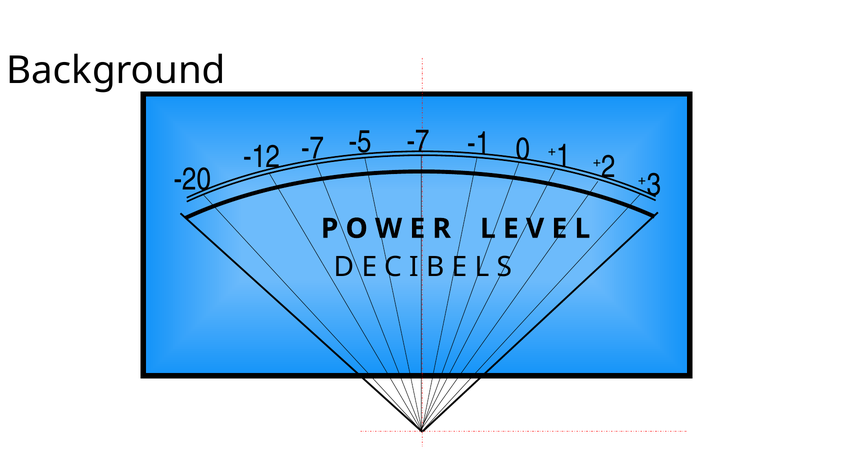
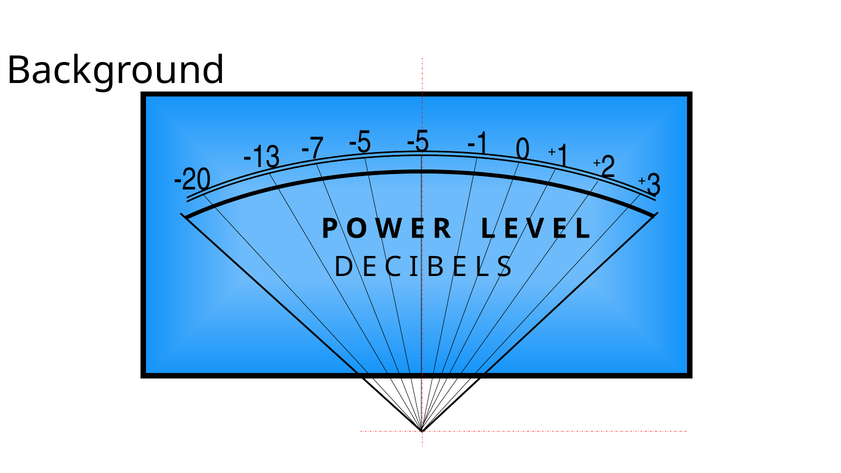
-12: -12 -> -13
-5 -7: -7 -> -5
